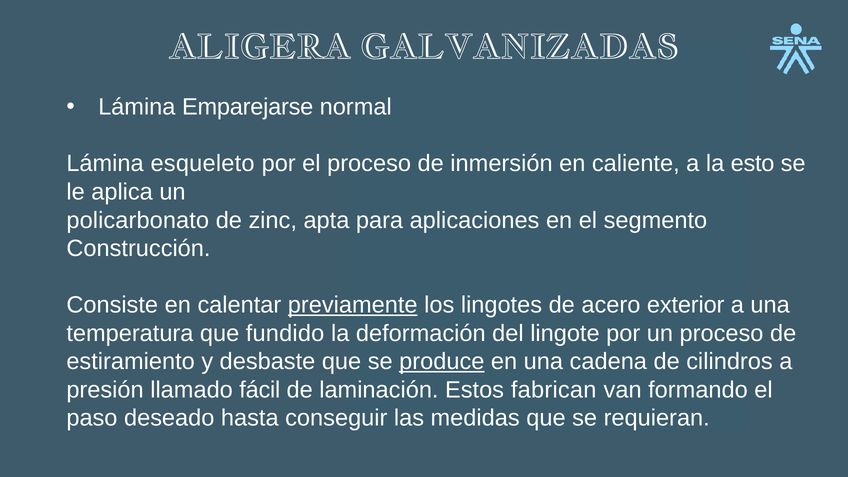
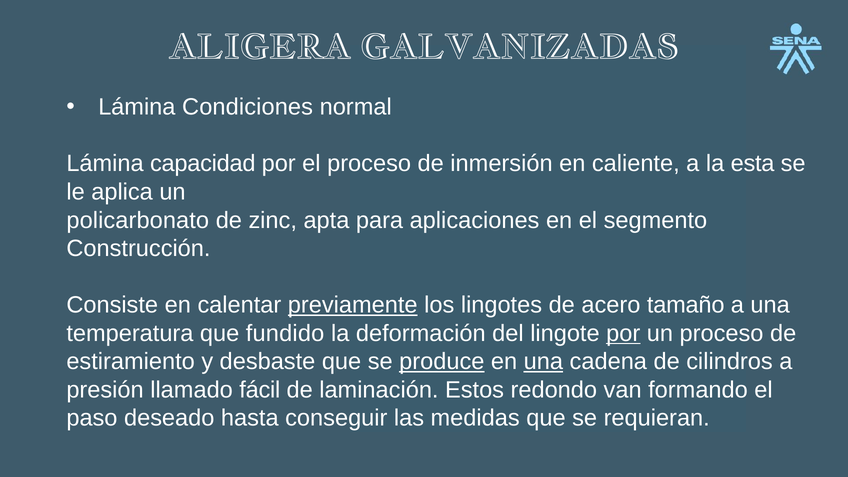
Emparejarse: Emparejarse -> Condiciones
esqueleto: esqueleto -> capacidad
esto: esto -> esta
exterior: exterior -> tamaño
por at (623, 333) underline: none -> present
una at (543, 362) underline: none -> present
fabrican: fabrican -> redondo
